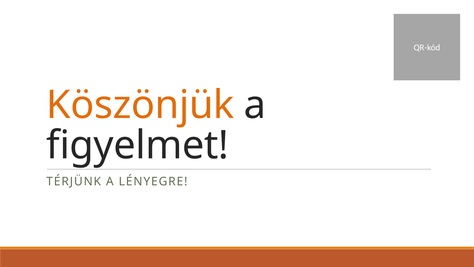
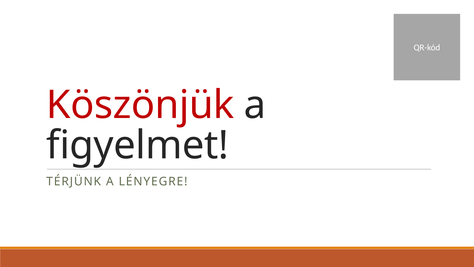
Köszönjük colour: orange -> red
